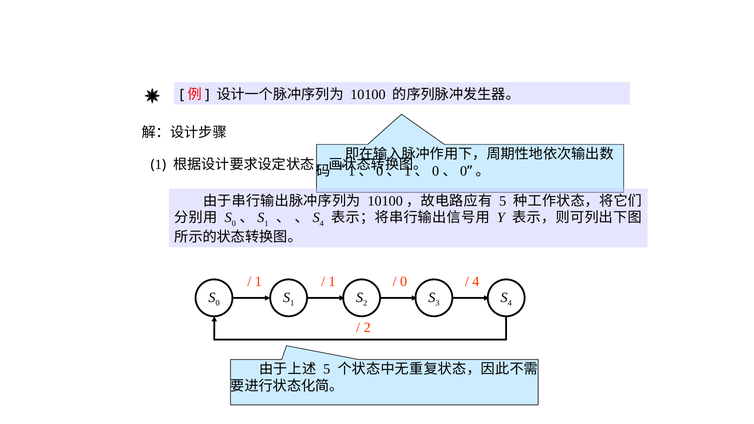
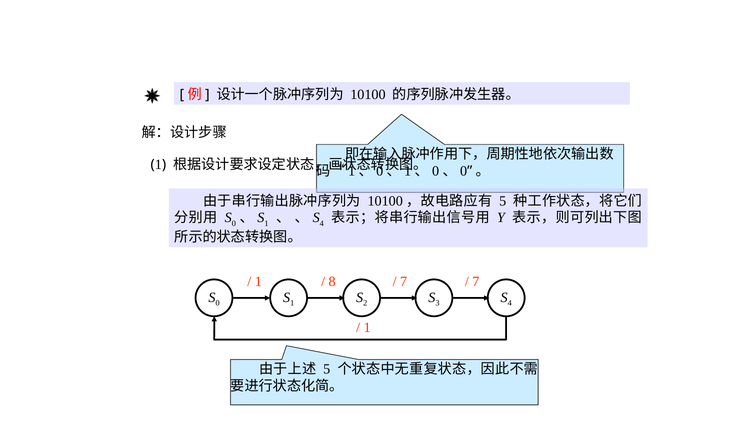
1 at (332, 282): 1 -> 8
0 at (404, 282): 0 -> 7
4 at (476, 282): 4 -> 7
2 at (367, 328): 2 -> 1
